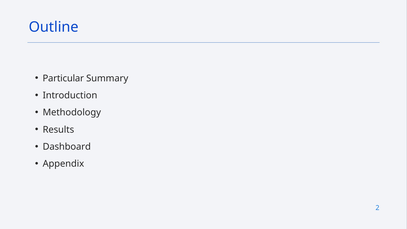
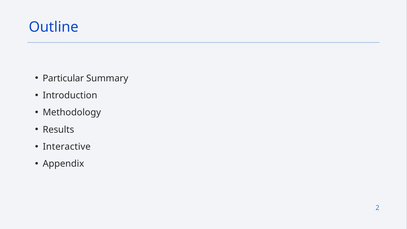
Dashboard: Dashboard -> Interactive
